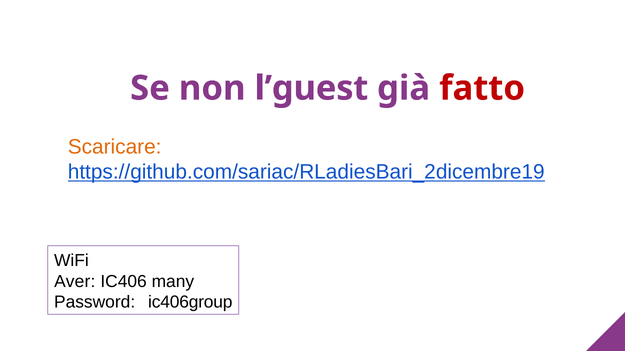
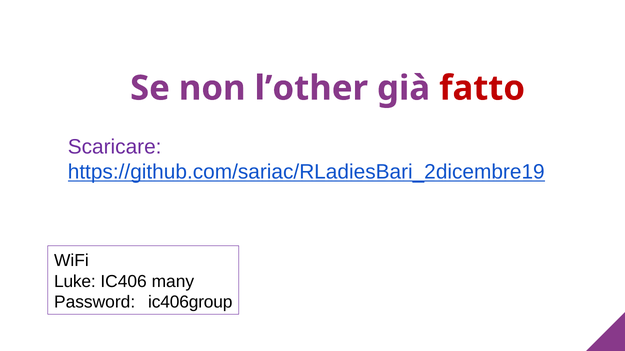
l’guest: l’guest -> l’other
Scaricare colour: orange -> purple
Aver: Aver -> Luke
